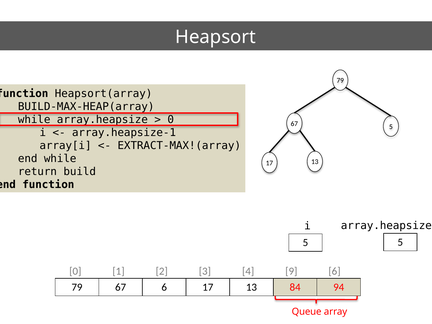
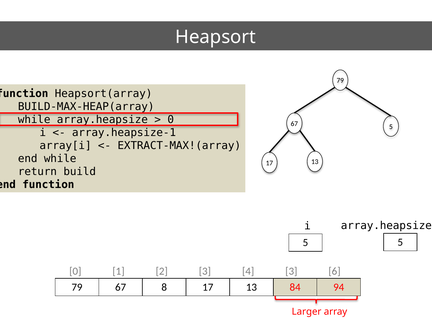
4 9: 9 -> 3
67 6: 6 -> 8
Queue: Queue -> Larger
